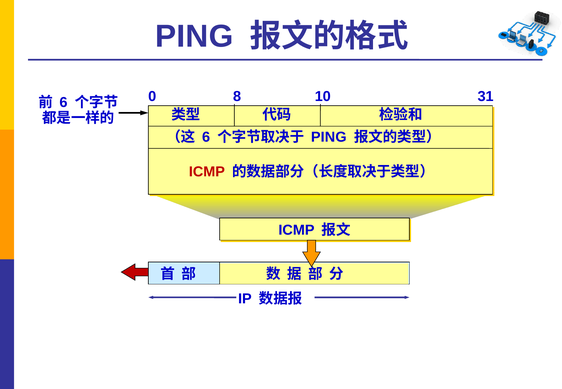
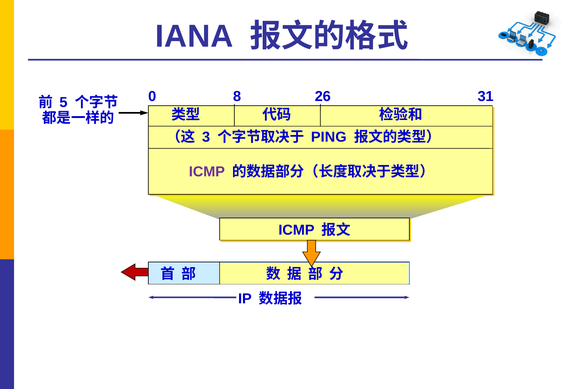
PING at (194, 36): PING -> IANA
10: 10 -> 26
6 at (63, 103): 6 -> 5
6 at (206, 137): 6 -> 3
ICMP at (207, 172) colour: red -> purple
